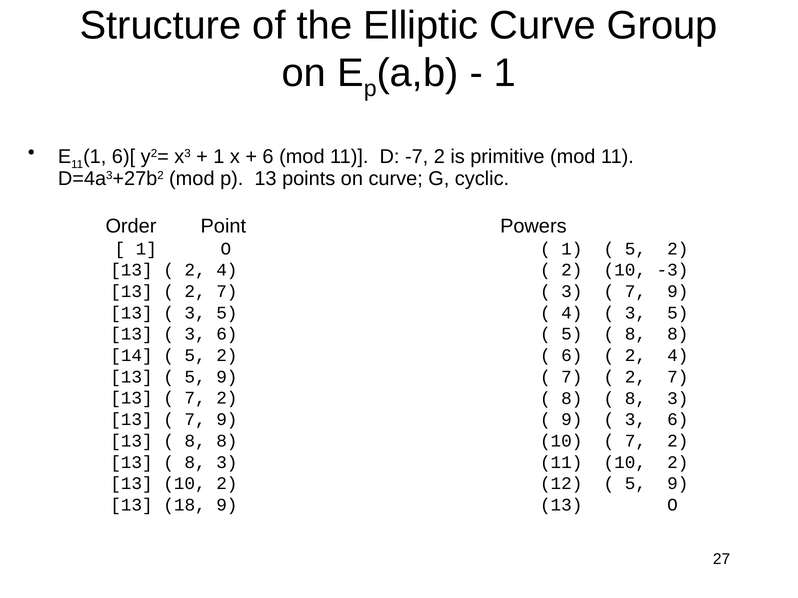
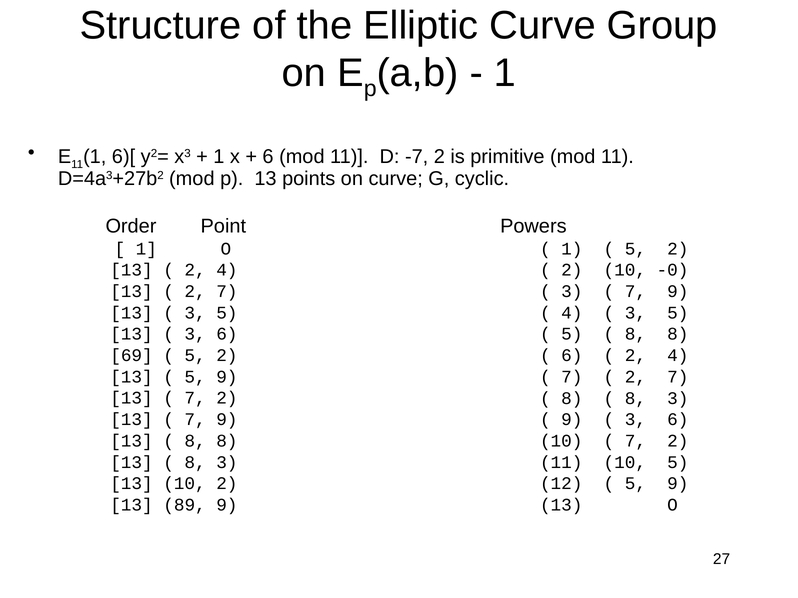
-3: -3 -> -0
14: 14 -> 69
11 10 2: 2 -> 5
18: 18 -> 89
